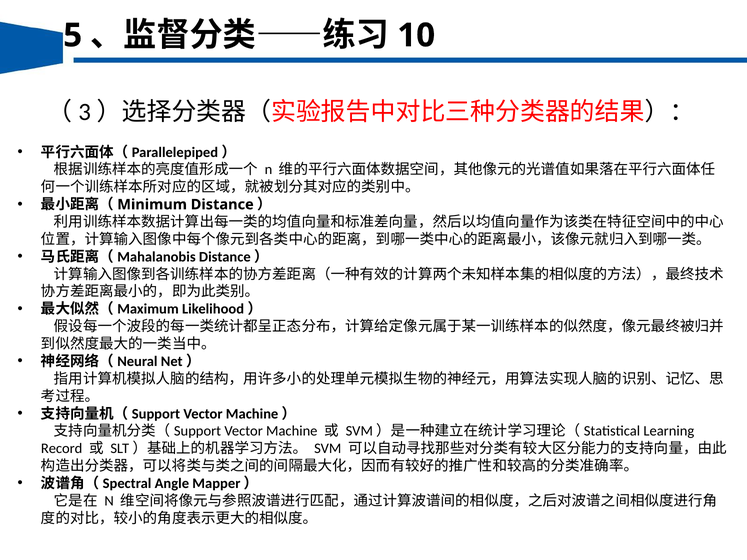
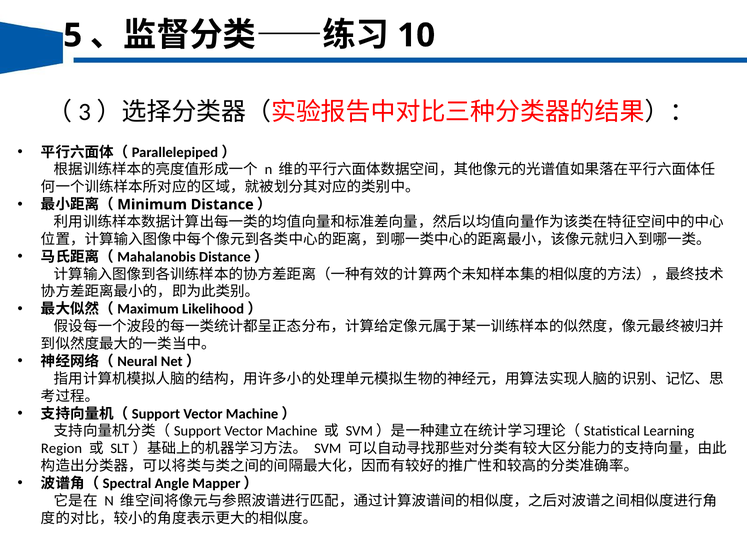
Record: Record -> Region
